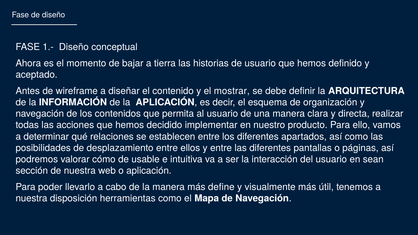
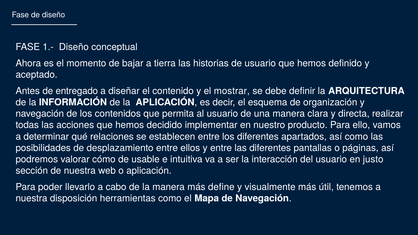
wireframe: wireframe -> entregado
sean: sean -> justo
